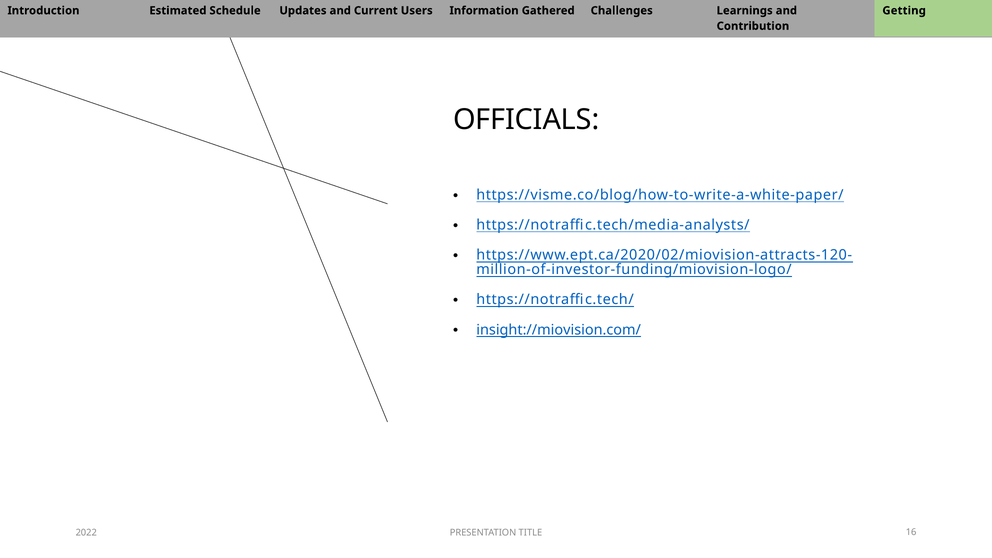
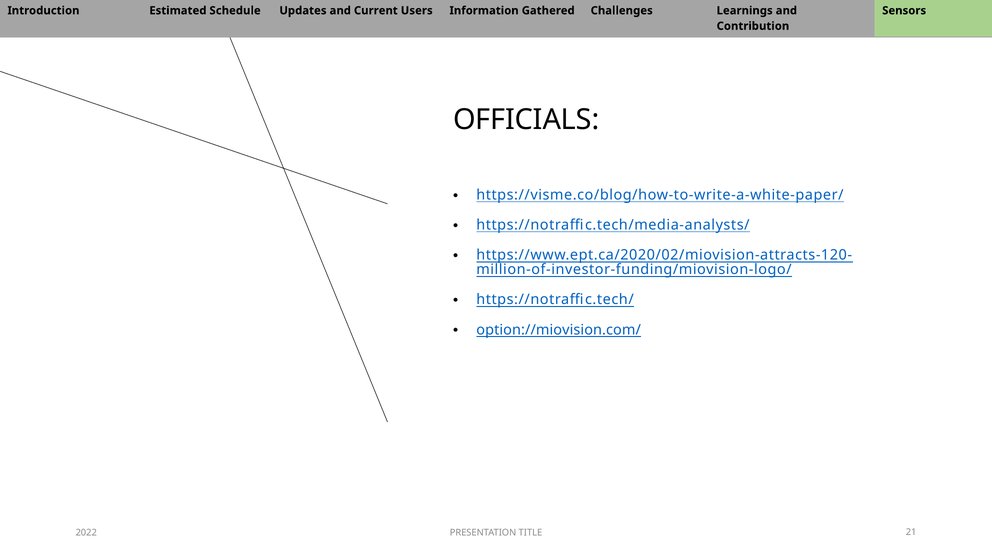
Getting: Getting -> Sensors
insight://miovision.com/: insight://miovision.com/ -> option://miovision.com/
16: 16 -> 21
